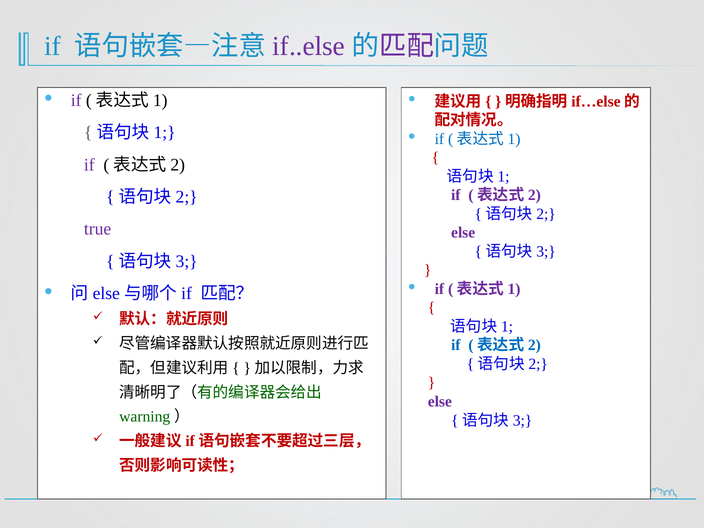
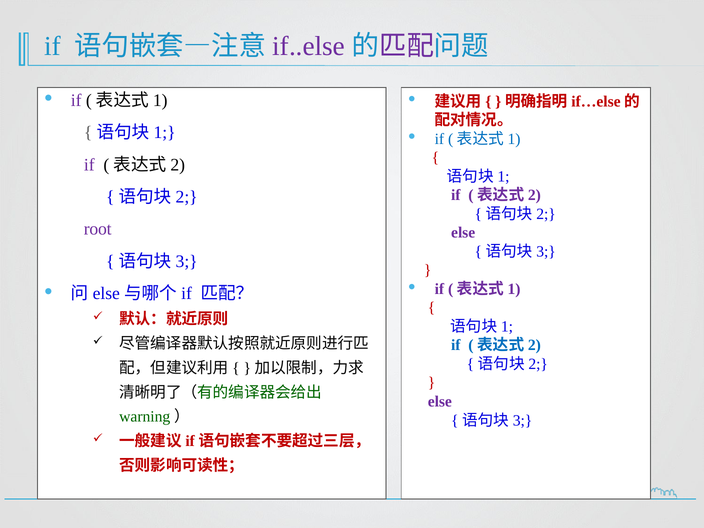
true: true -> root
